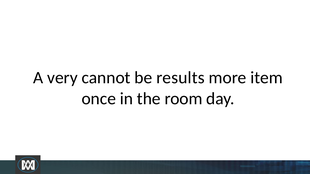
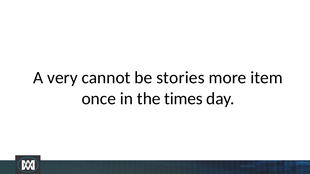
results: results -> stories
room: room -> times
